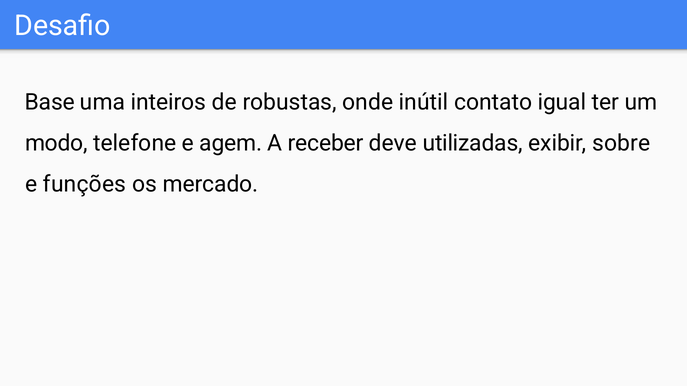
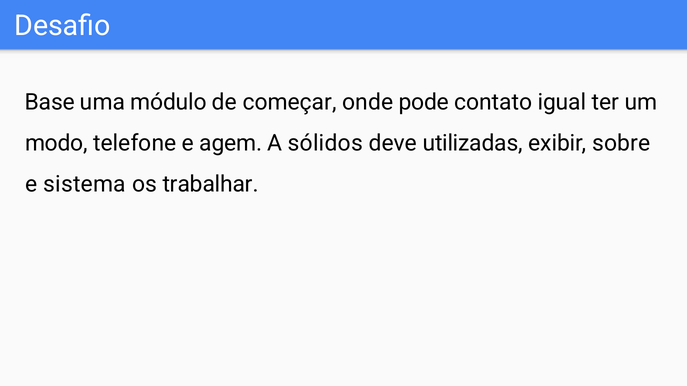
inteiros: inteiros -> módulo
robustas: robustas -> começar
inútil: inútil -> pode
receber: receber -> sólidos
funções: funções -> sistema
mercado: mercado -> trabalhar
